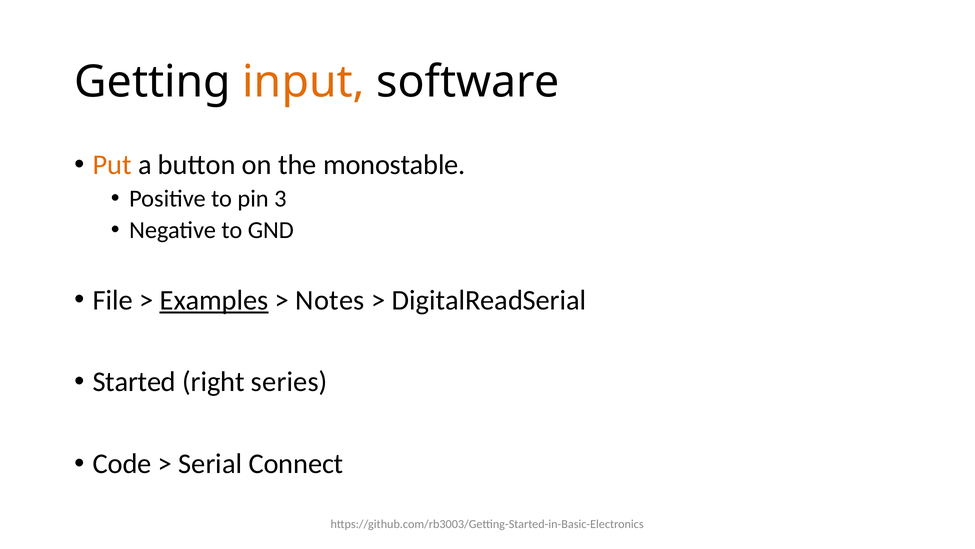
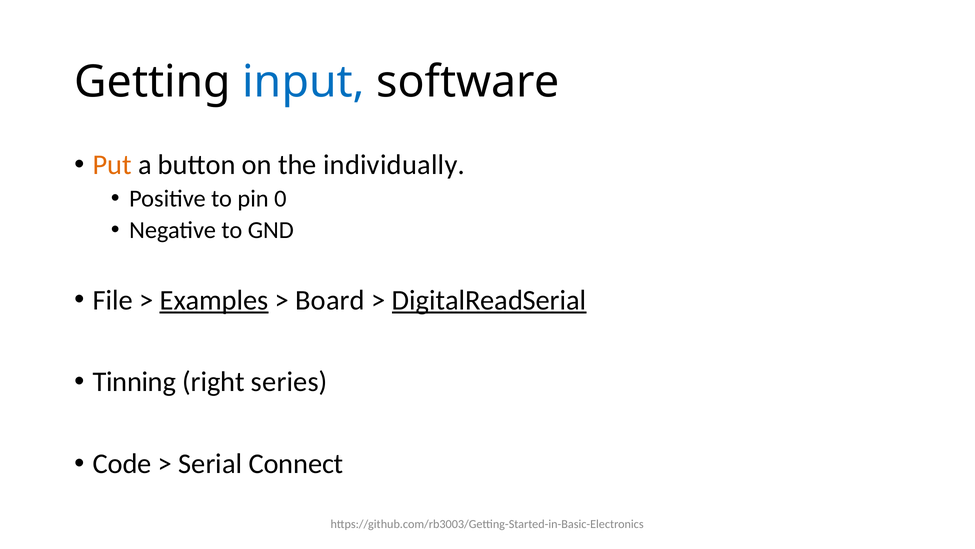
input colour: orange -> blue
monostable: monostable -> individually
3: 3 -> 0
Notes: Notes -> Board
DigitalReadSerial underline: none -> present
Started: Started -> Tinning
